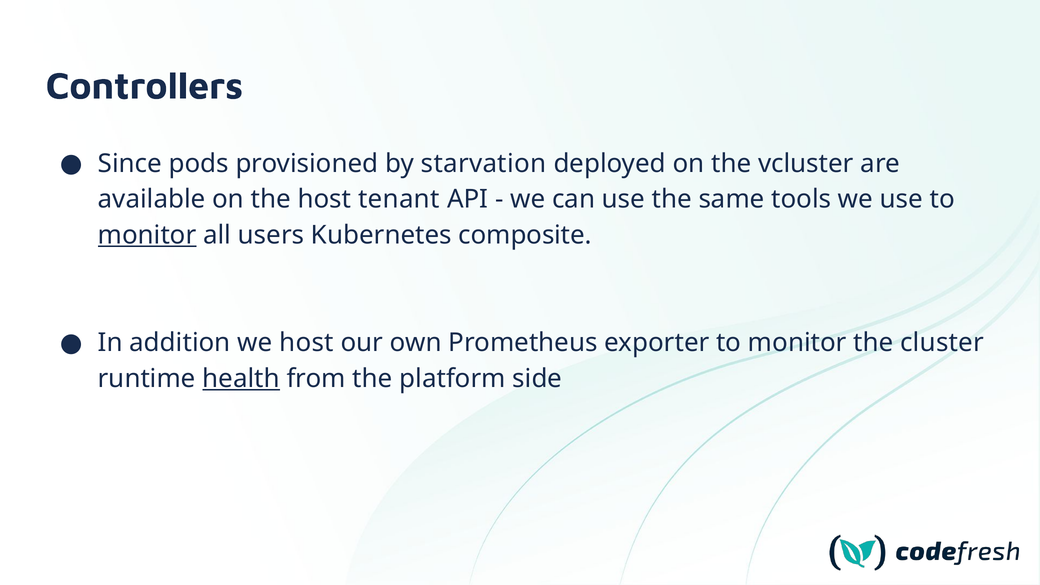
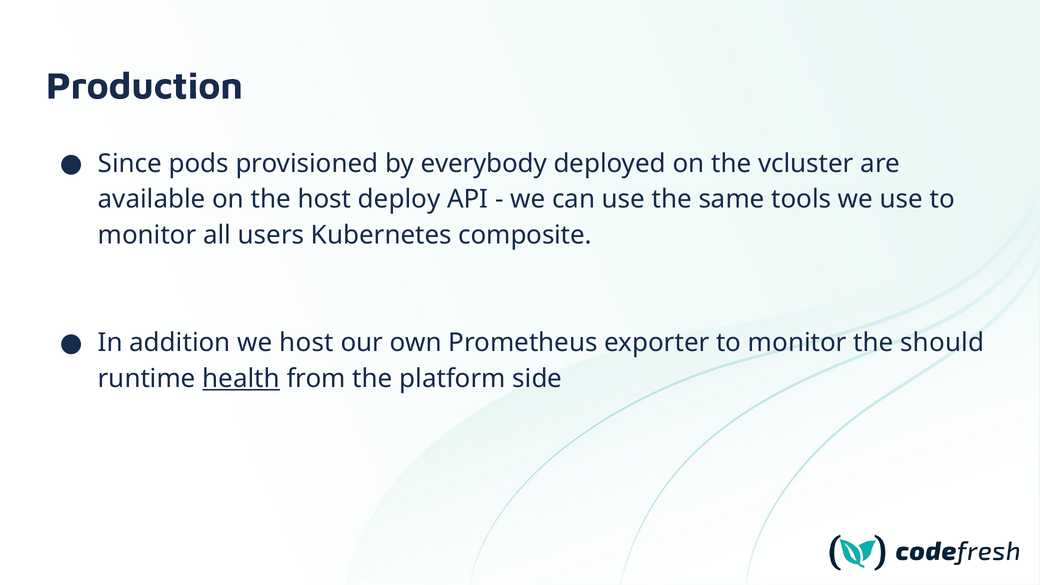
Controllers: Controllers -> Production
starvation: starvation -> everybody
tenant: tenant -> deploy
monitor at (147, 235) underline: present -> none
cluster: cluster -> should
